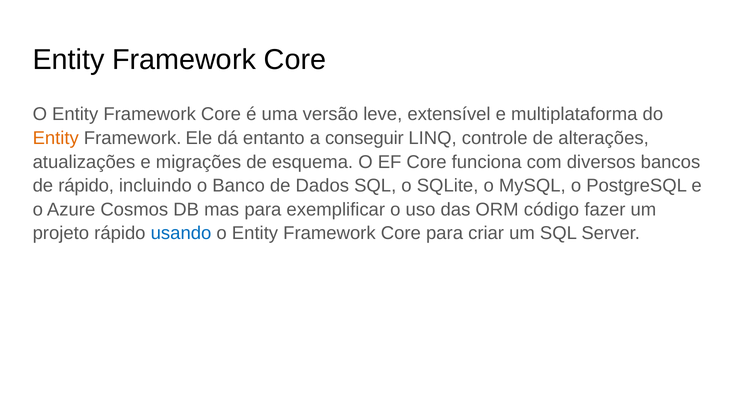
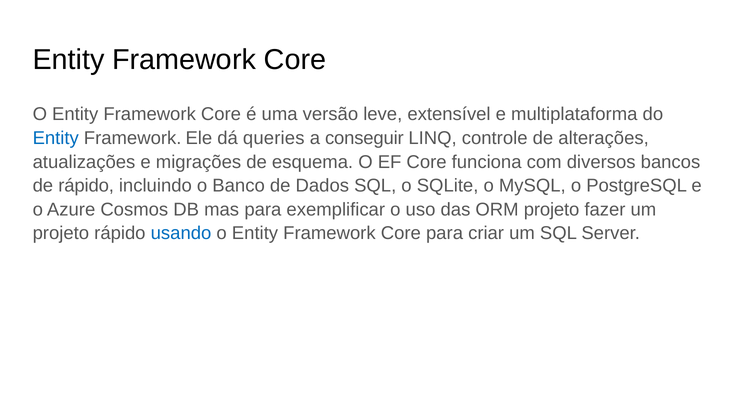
Entity at (56, 138) colour: orange -> blue
entanto: entanto -> queries
ORM código: código -> projeto
